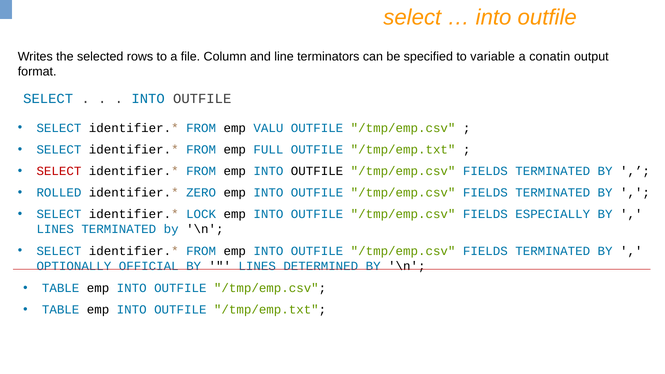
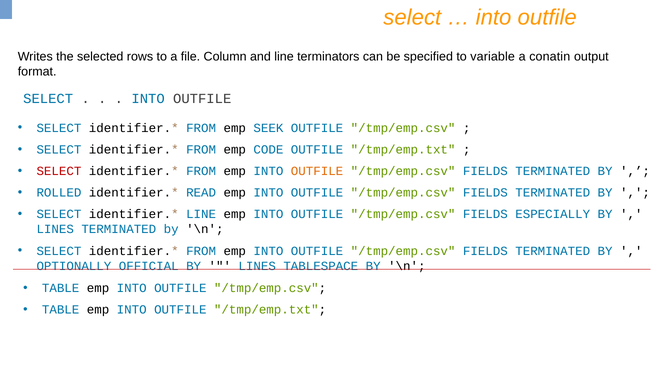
VALU: VALU -> SEEK
FULL: FULL -> CODE
OUTFILE at (317, 171) colour: black -> orange
ZERO: ZERO -> READ
LOCK at (201, 214): LOCK -> LINE
DETERMINED: DETERMINED -> TABLESPACE
